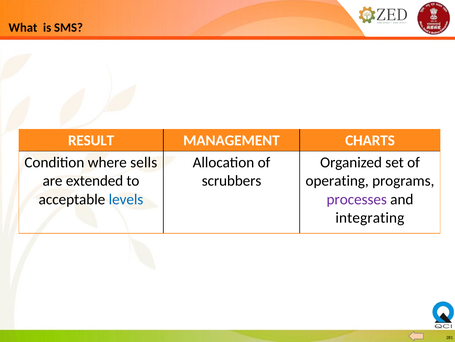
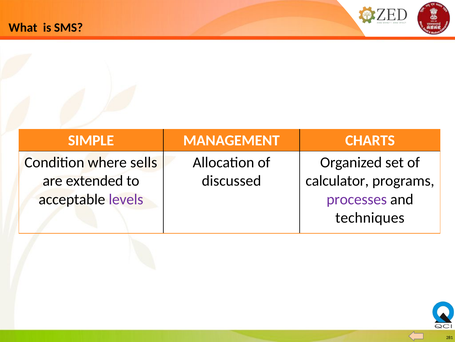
RESULT: RESULT -> SIMPLE
scrubbers: scrubbers -> discussed
operating: operating -> calculator
levels colour: blue -> purple
integrating: integrating -> techniques
